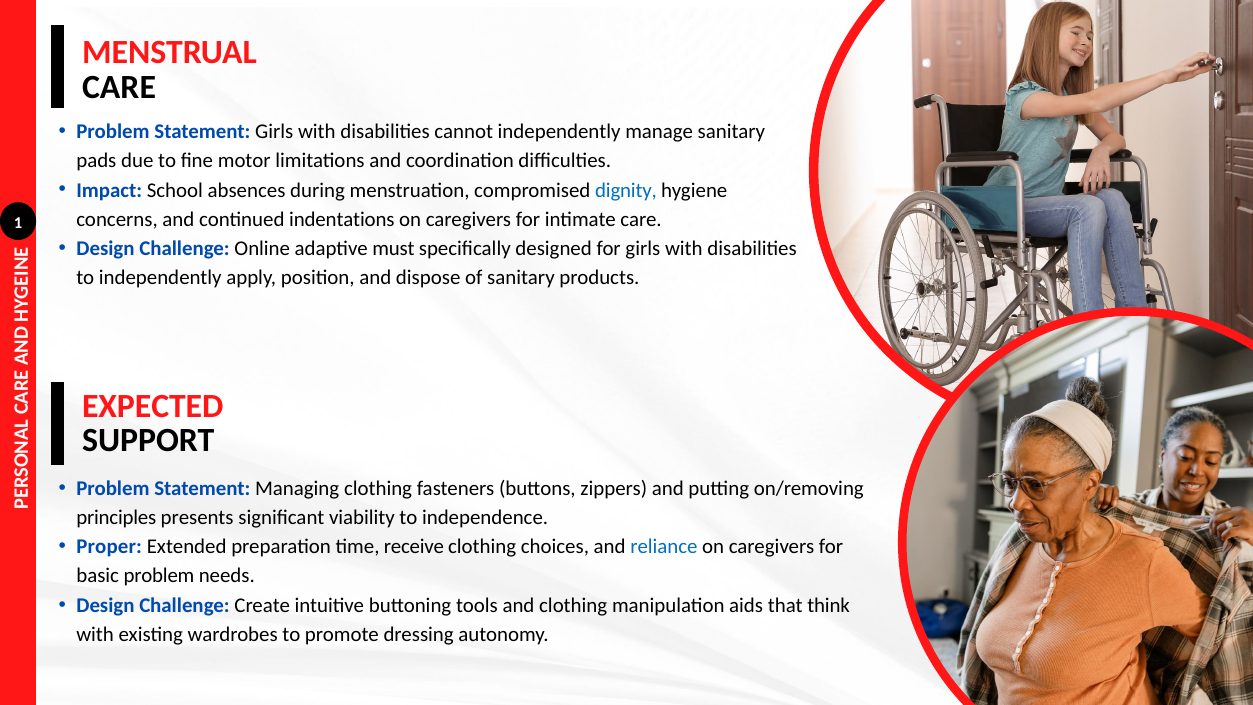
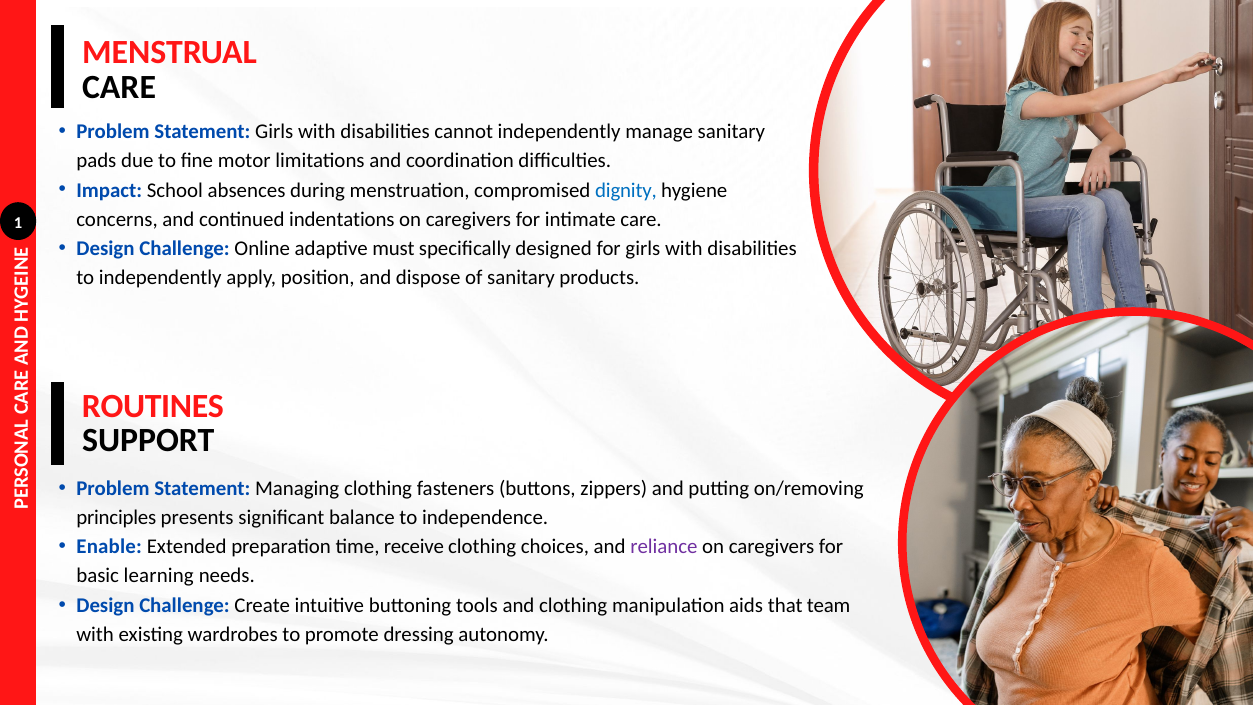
EXPECTED: EXPECTED -> ROUTINES
viability: viability -> balance
Proper: Proper -> Enable
reliance colour: blue -> purple
basic problem: problem -> learning
think: think -> team
